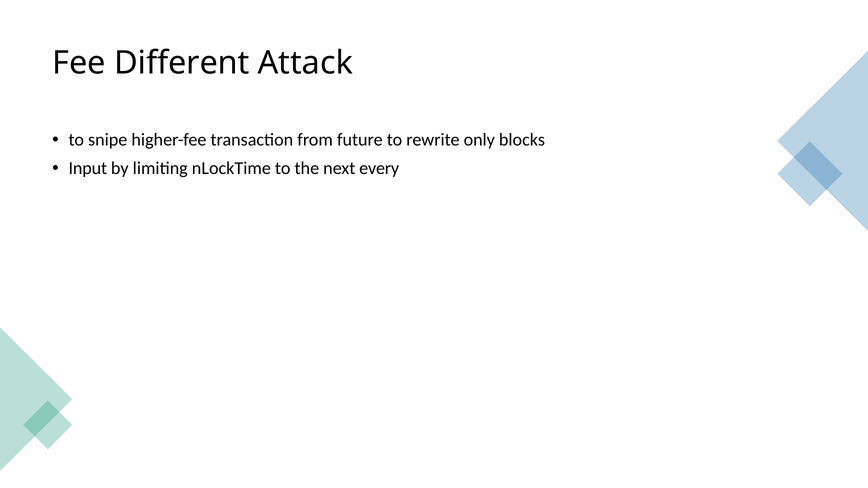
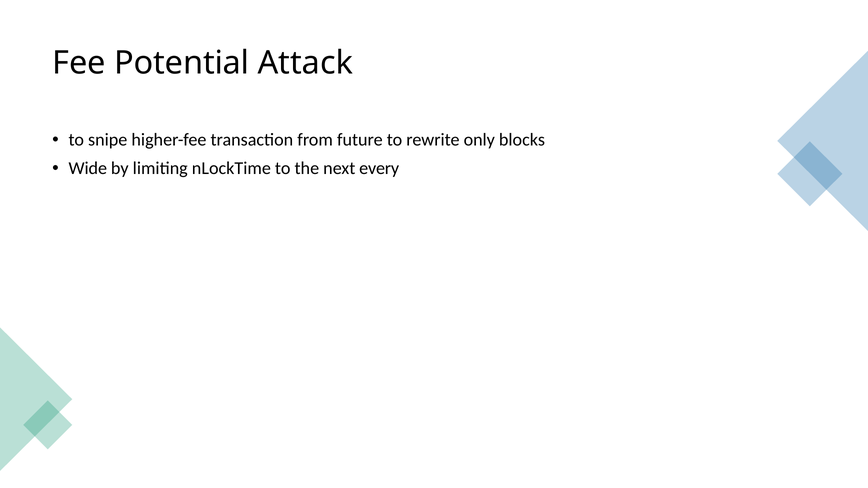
Different: Different -> Potential
Input: Input -> Wide
